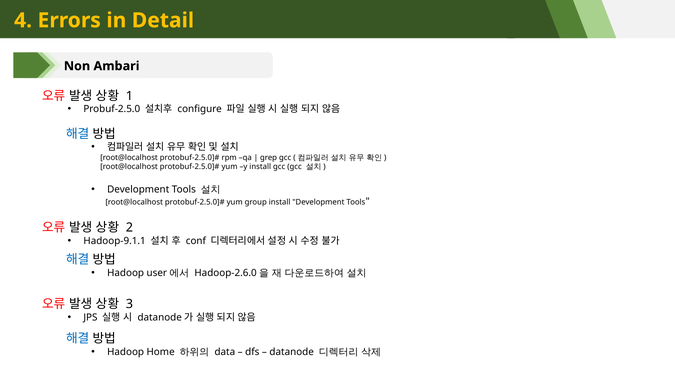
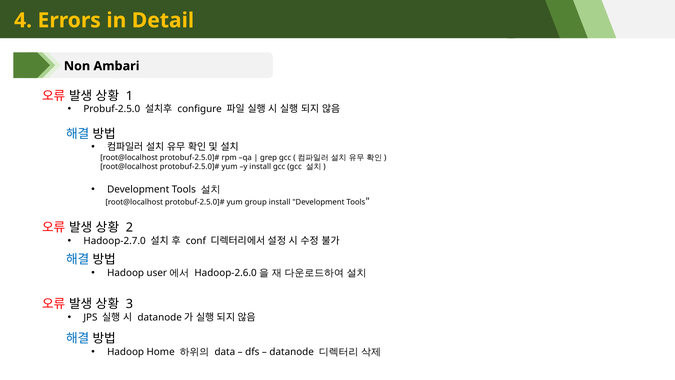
Hadoop-9.1.1: Hadoop-9.1.1 -> Hadoop-2.7.0
